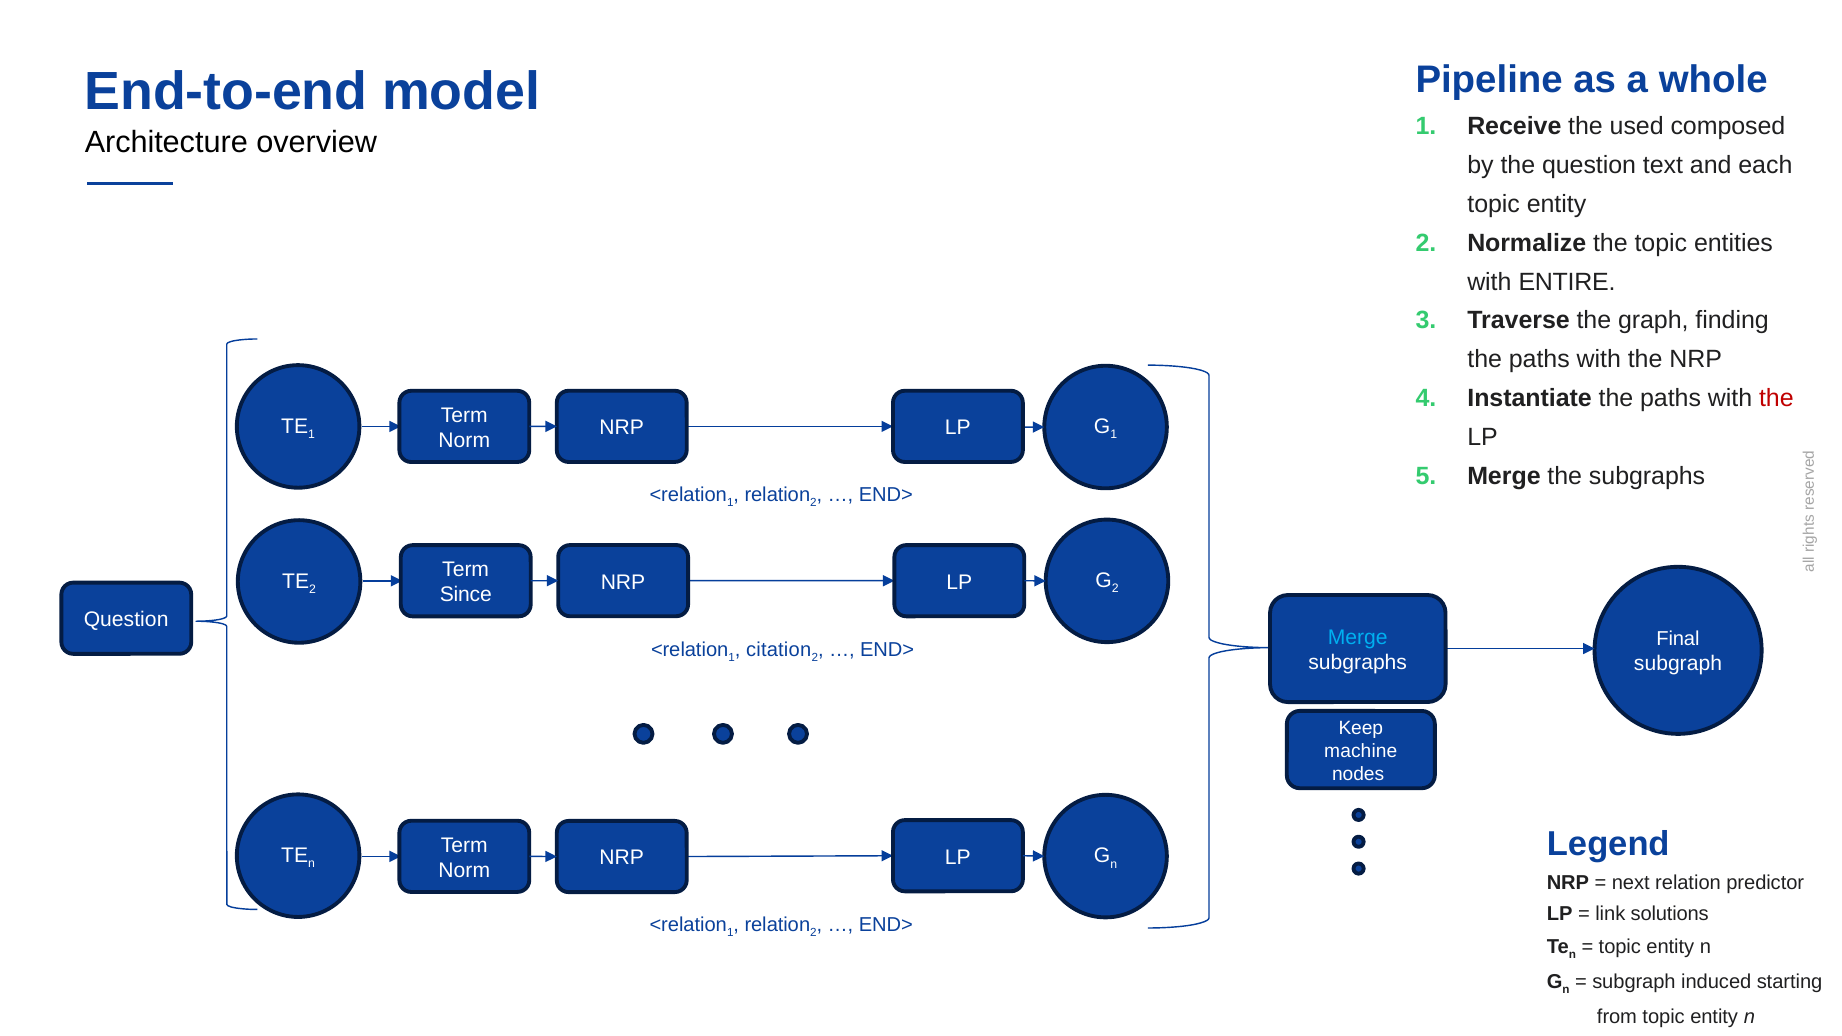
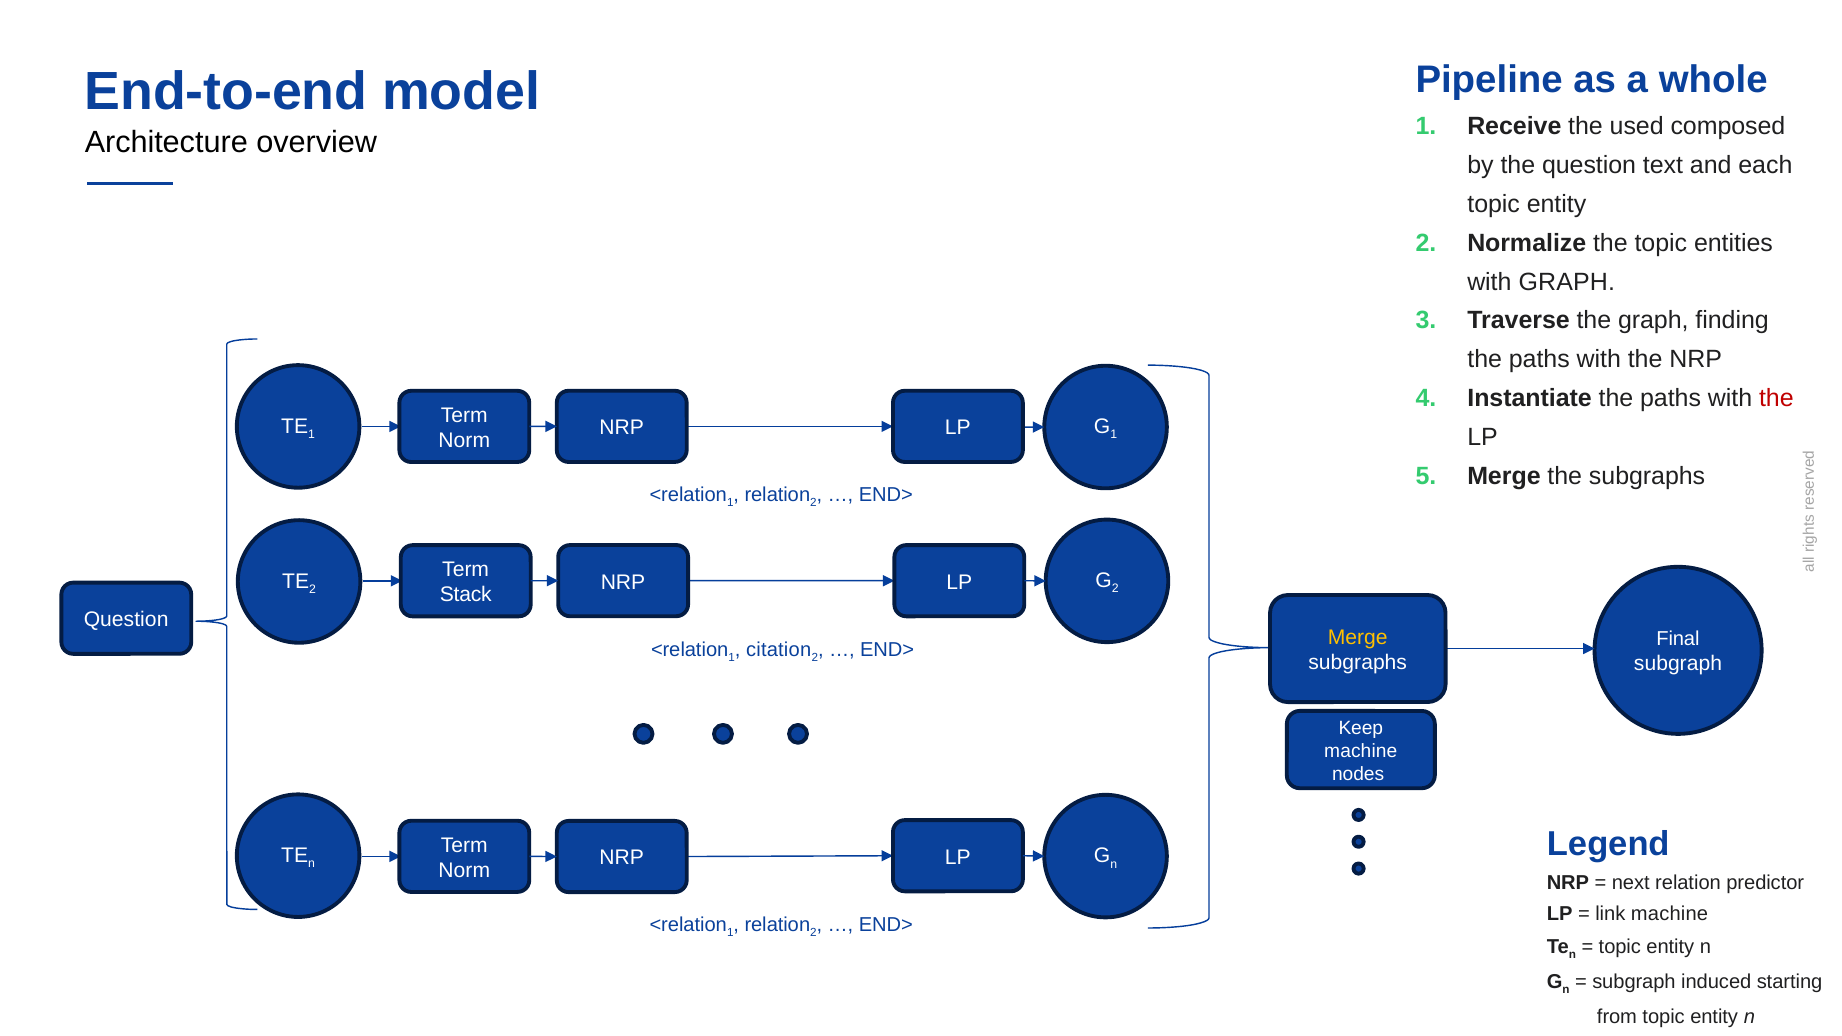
with ENTIRE: ENTIRE -> GRAPH
Since: Since -> Stack
Merge at (1358, 637) colour: light blue -> yellow
link solutions: solutions -> machine
